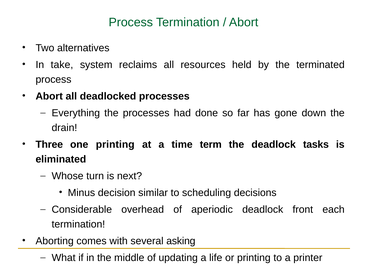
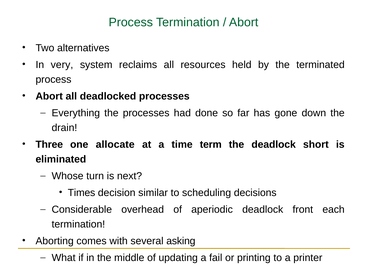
take: take -> very
one printing: printing -> allocate
tasks: tasks -> short
Minus: Minus -> Times
life: life -> fail
